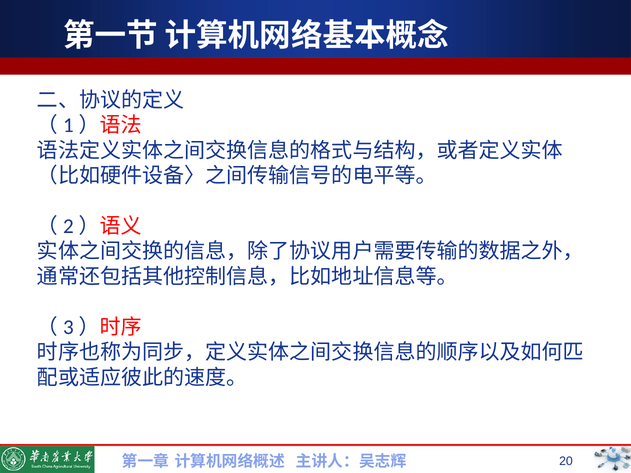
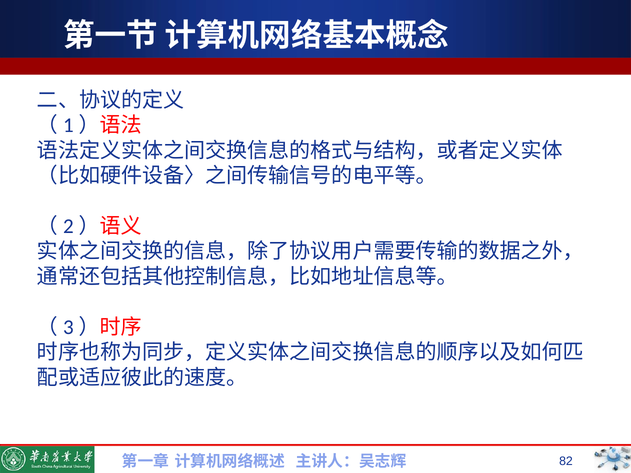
20: 20 -> 82
